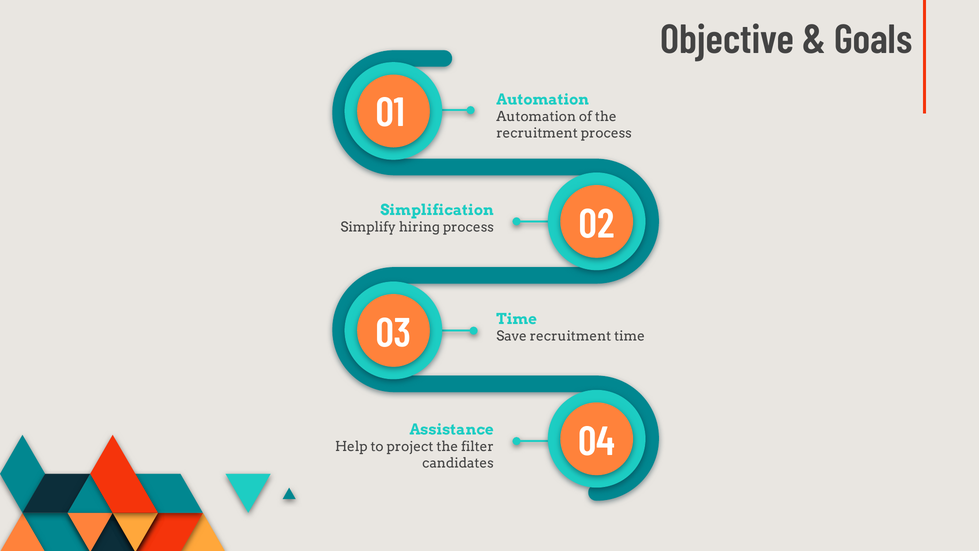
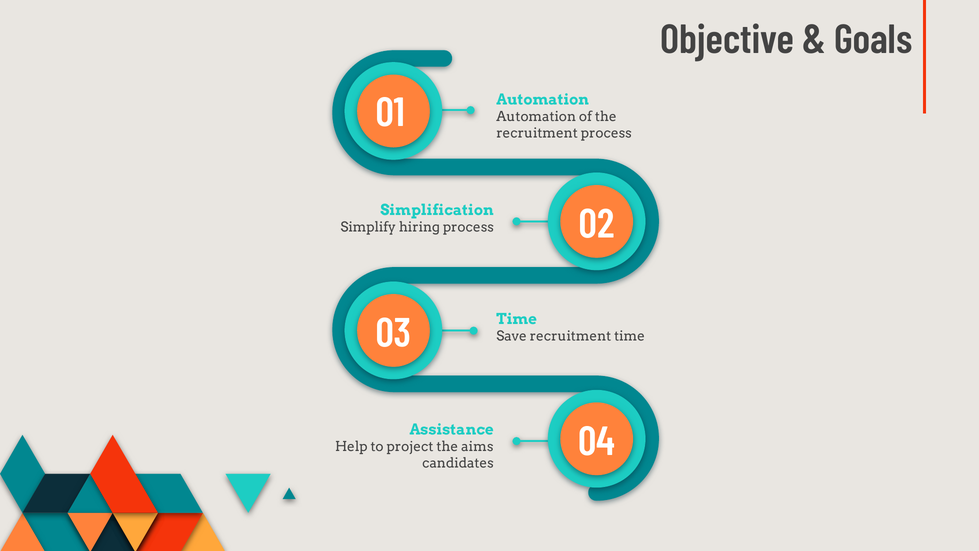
filter: filter -> aims
